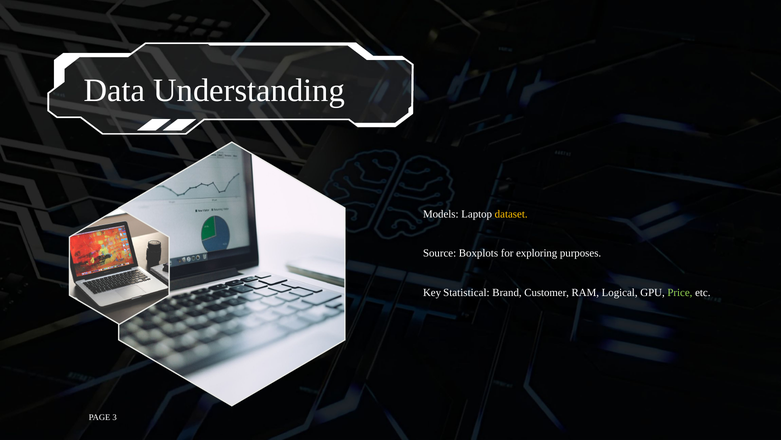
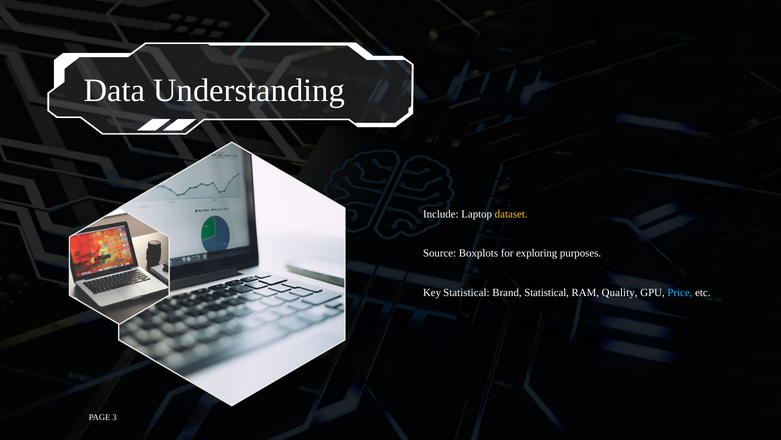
Models: Models -> Include
Brand Customer: Customer -> Statistical
Logical: Logical -> Quality
Price colour: light green -> light blue
